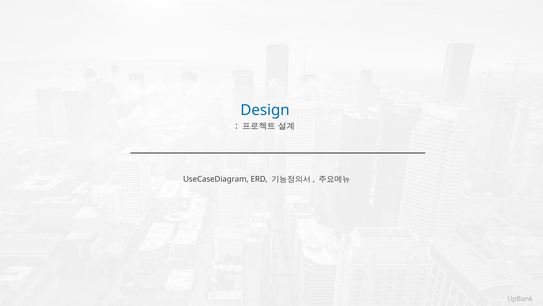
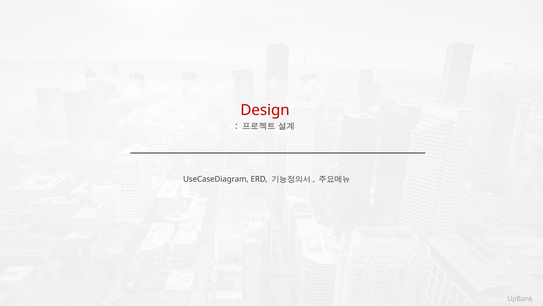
Design colour: blue -> red
